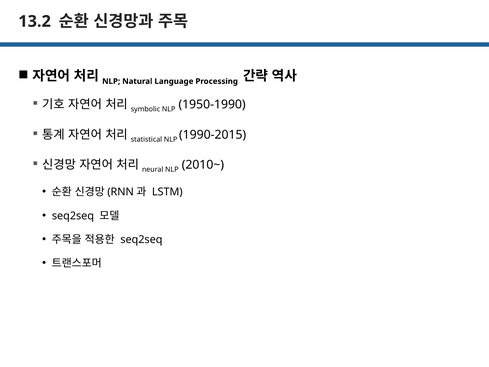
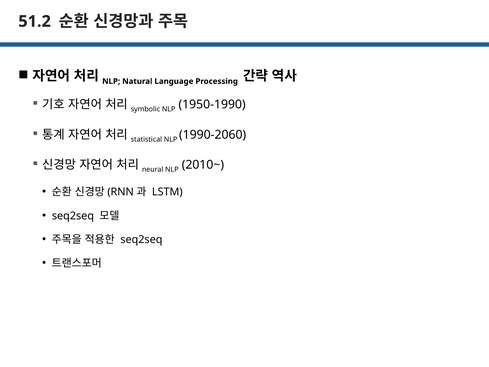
13.2: 13.2 -> 51.2
1990-2015: 1990-2015 -> 1990-2060
